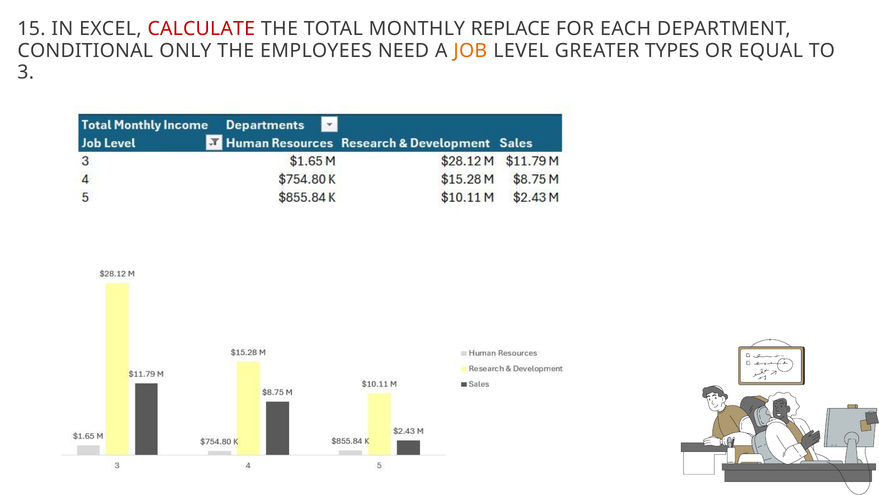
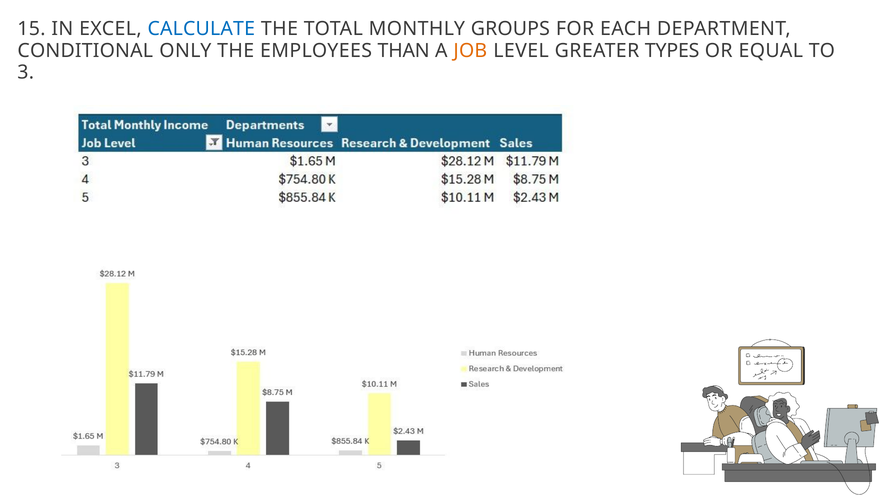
CALCULATE colour: red -> blue
REPLACE: REPLACE -> GROUPS
NEED: NEED -> THAN
